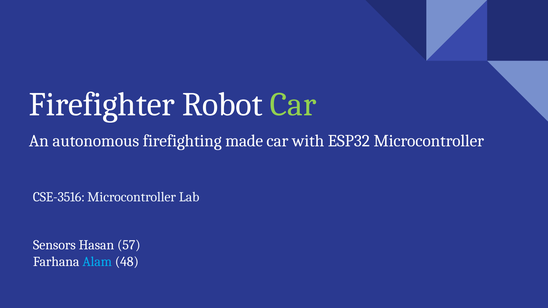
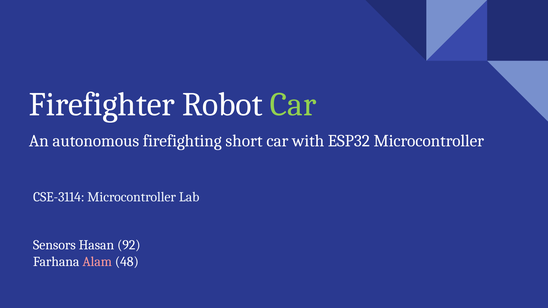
made: made -> short
CSE-3516: CSE-3516 -> CSE-3114
57: 57 -> 92
Alam colour: light blue -> pink
